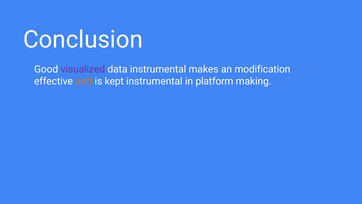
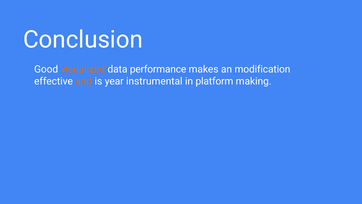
visualized colour: purple -> orange
data instrumental: instrumental -> performance
kept: kept -> year
